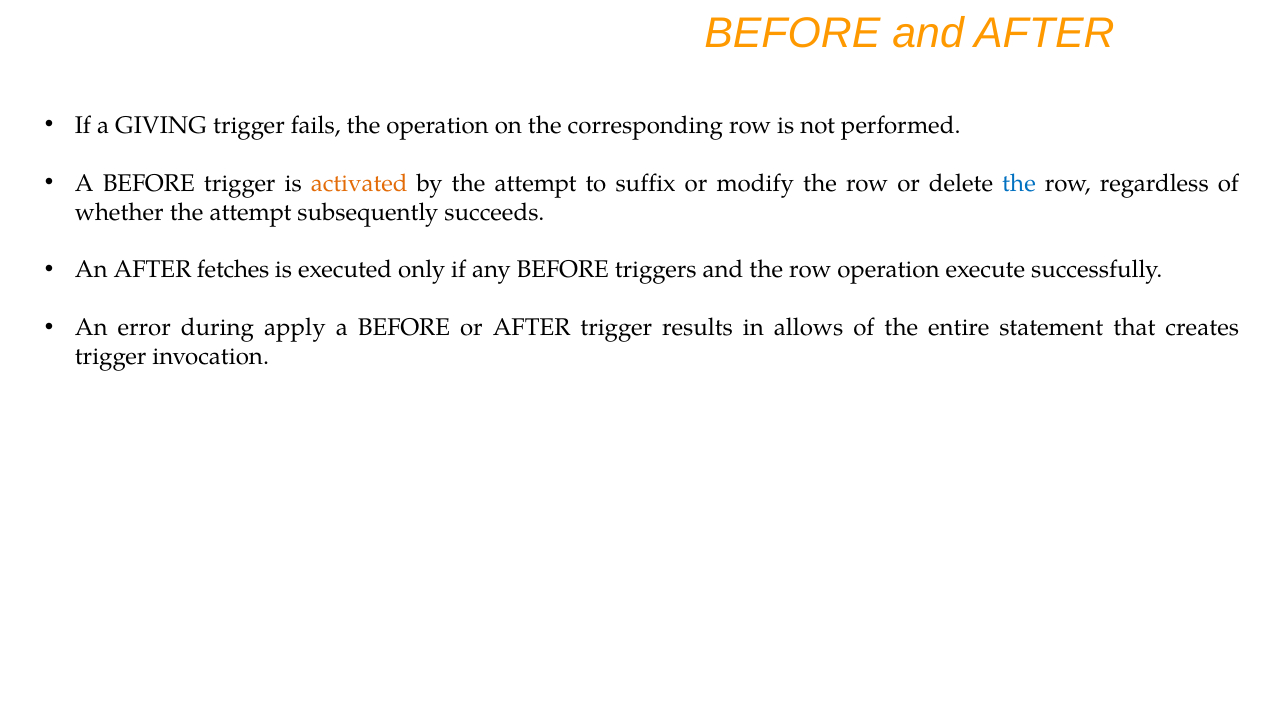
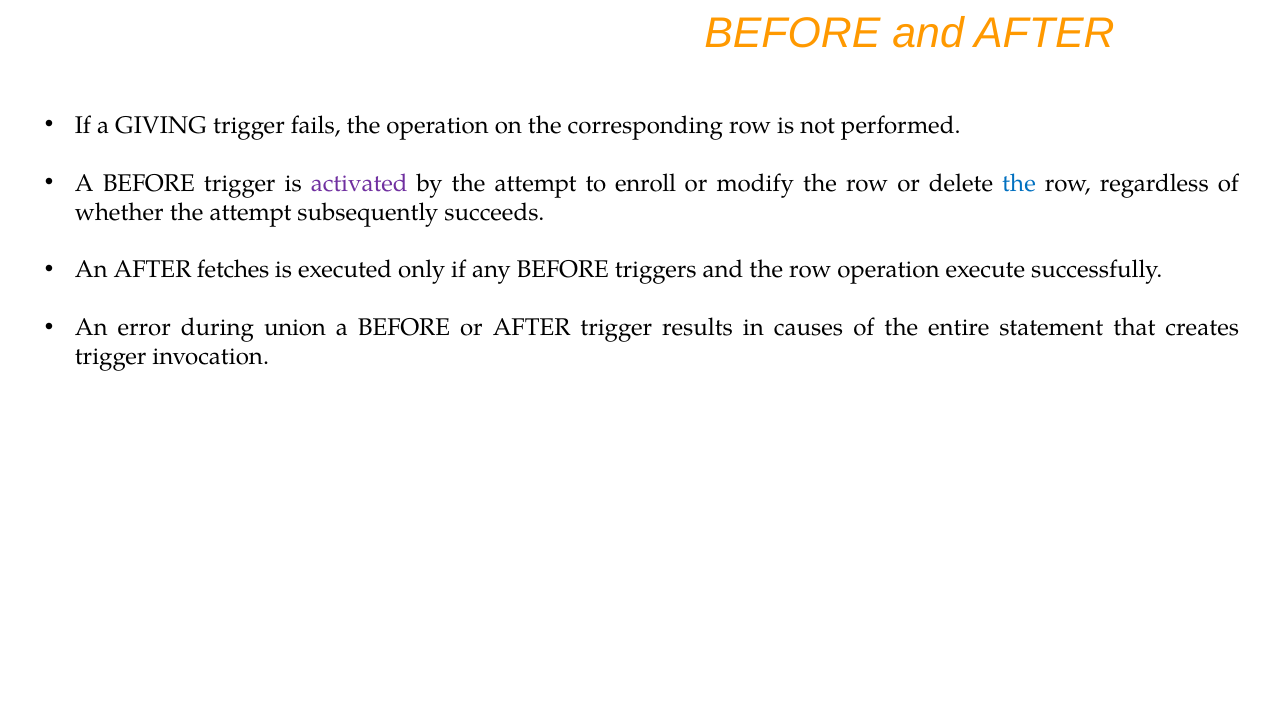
activated colour: orange -> purple
suffix: suffix -> enroll
apply: apply -> union
allows: allows -> causes
